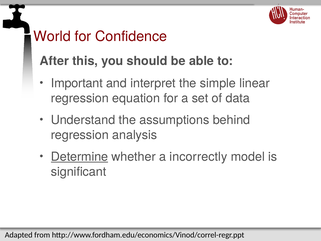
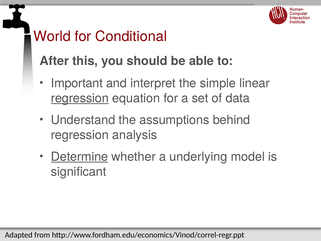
Confidence: Confidence -> Conditional
regression at (80, 98) underline: none -> present
incorrectly: incorrectly -> underlying
